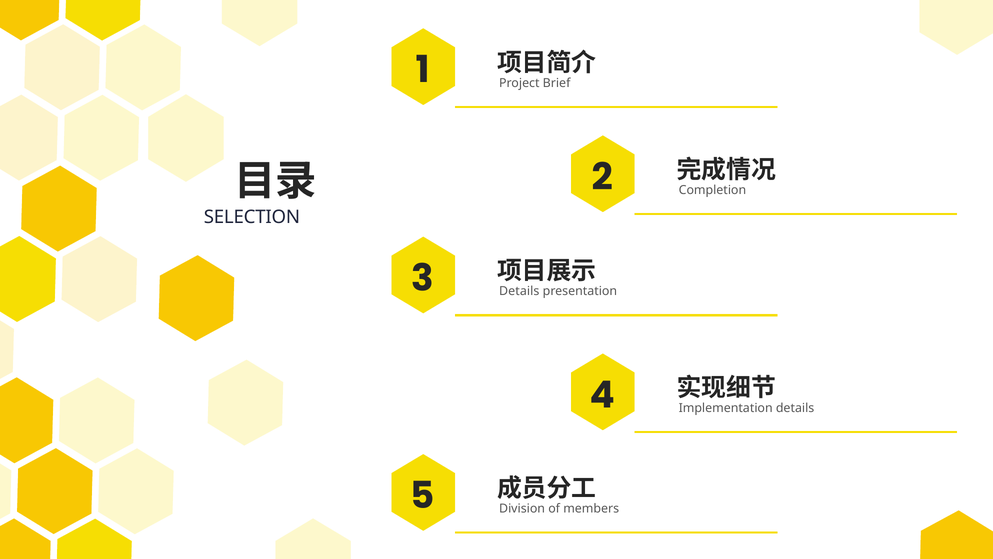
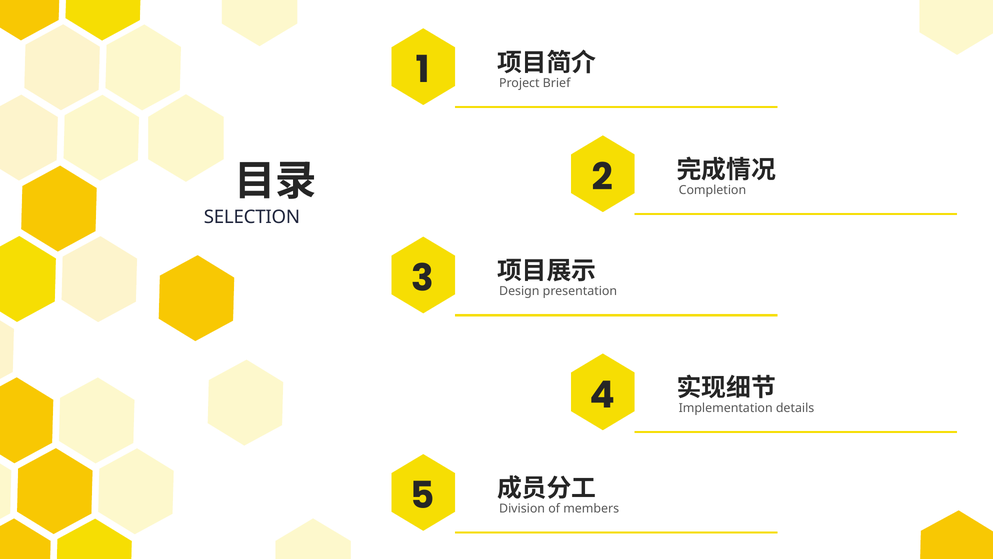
Details at (519, 291): Details -> Design
